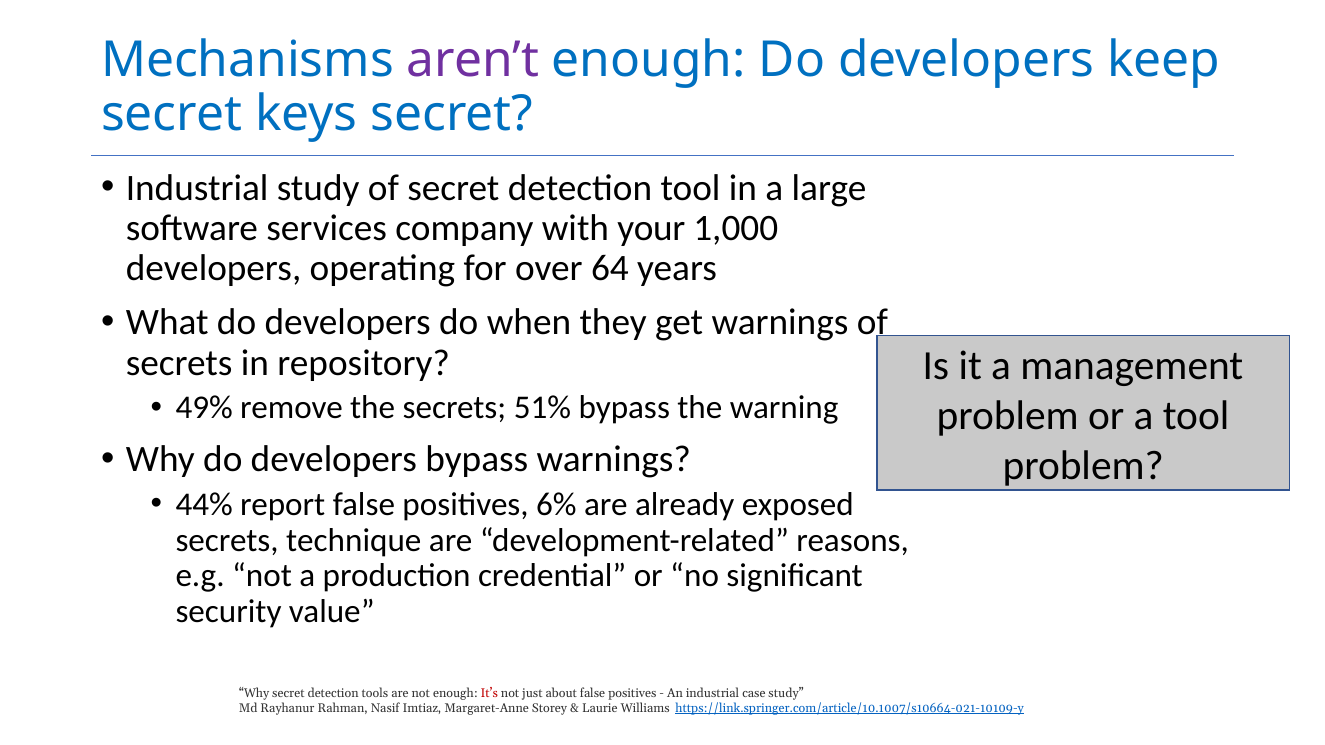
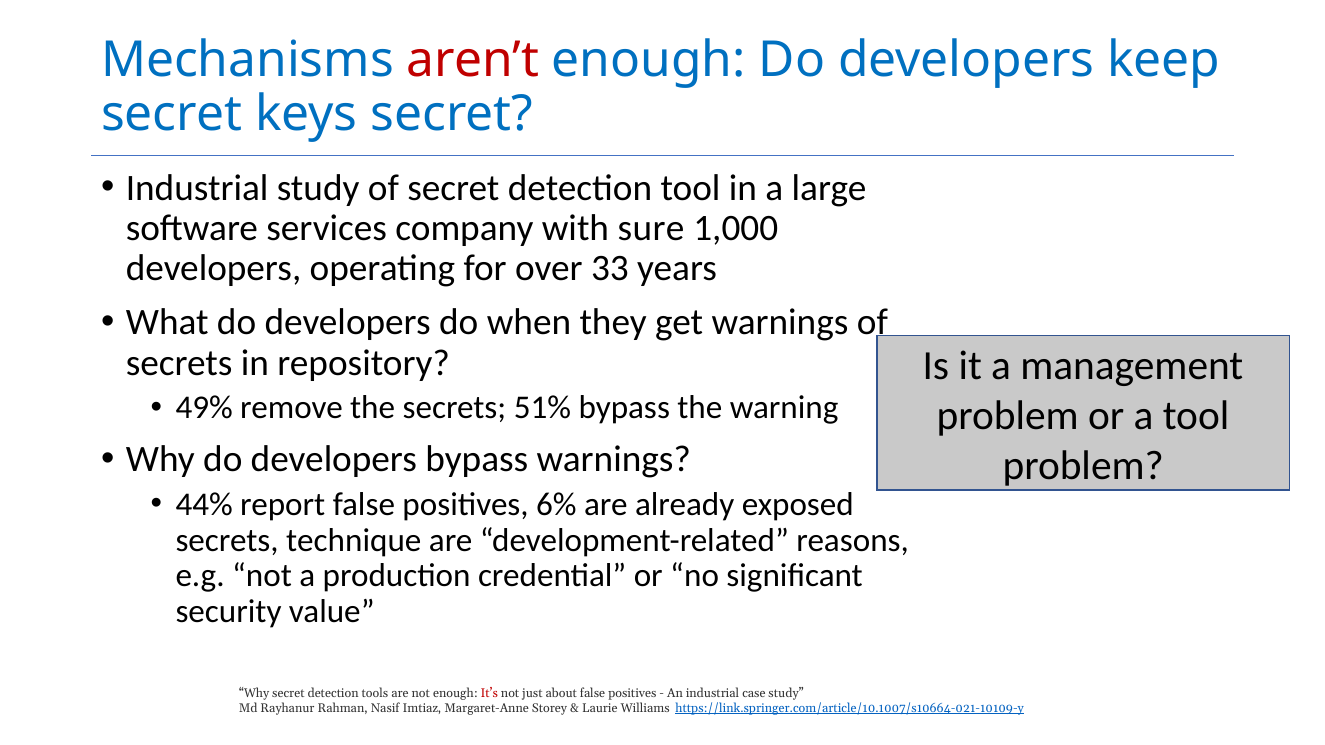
aren’t colour: purple -> red
your: your -> sure
64: 64 -> 33
